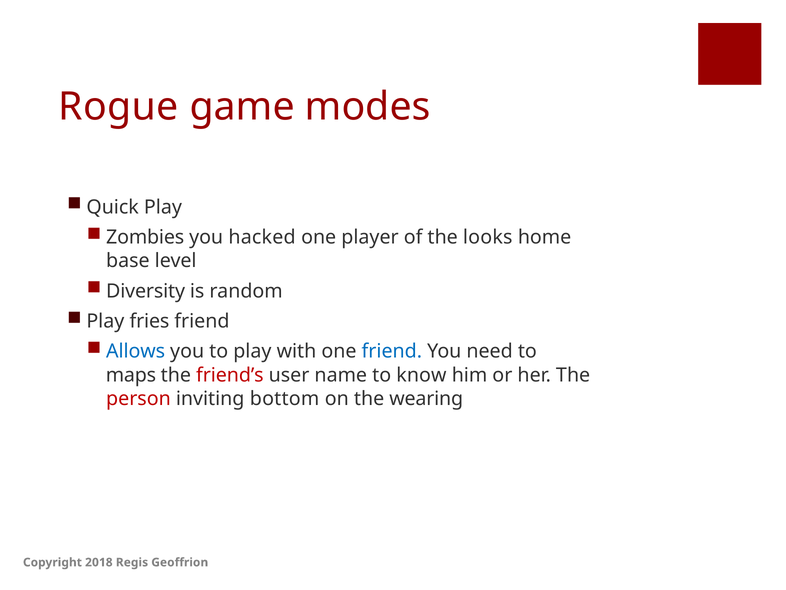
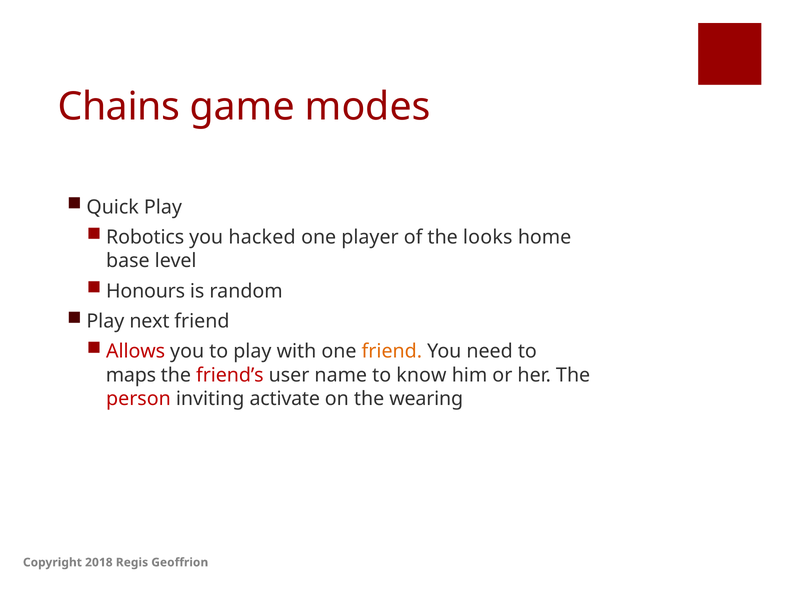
Rogue: Rogue -> Chains
Zombies: Zombies -> Robotics
Diversity: Diversity -> Honours
fries: fries -> next
Allows colour: blue -> red
friend at (392, 351) colour: blue -> orange
bottom: bottom -> activate
